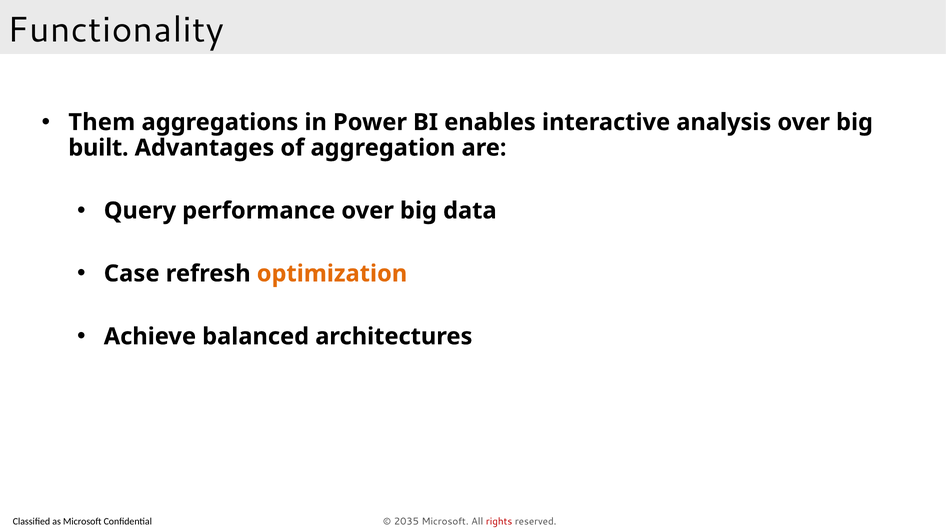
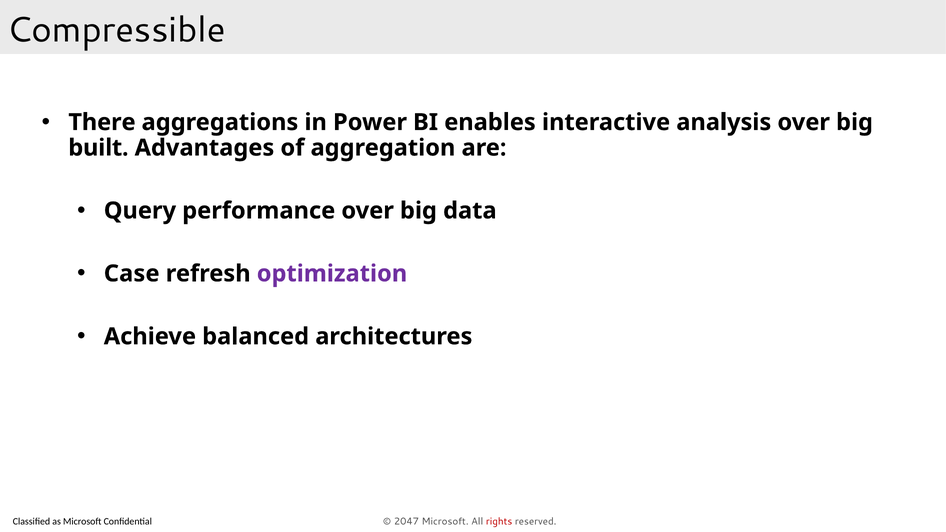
Functionality: Functionality -> Compressible
Them: Them -> There
optimization colour: orange -> purple
2035: 2035 -> 2047
